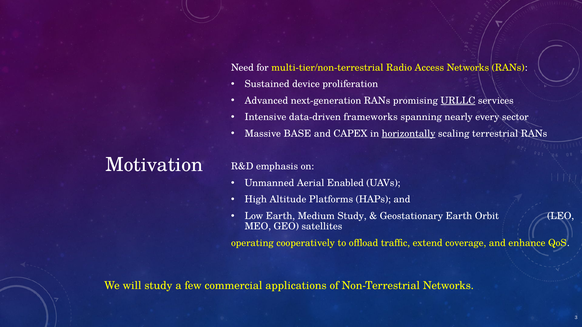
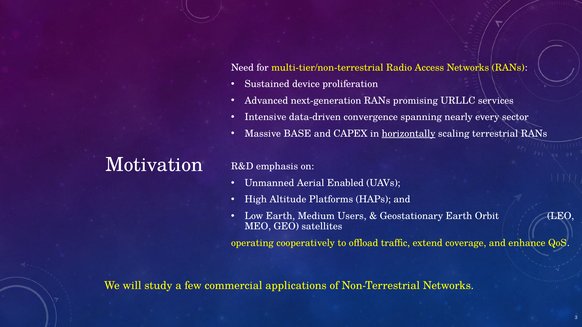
URLLC underline: present -> none
frameworks: frameworks -> convergence
Medium Study: Study -> Users
